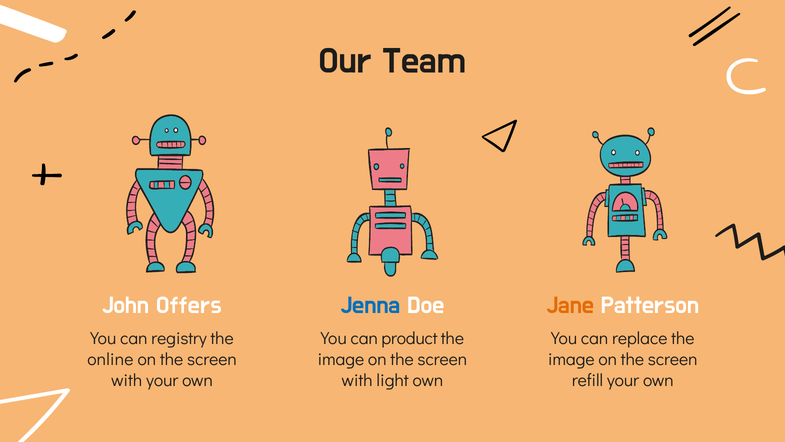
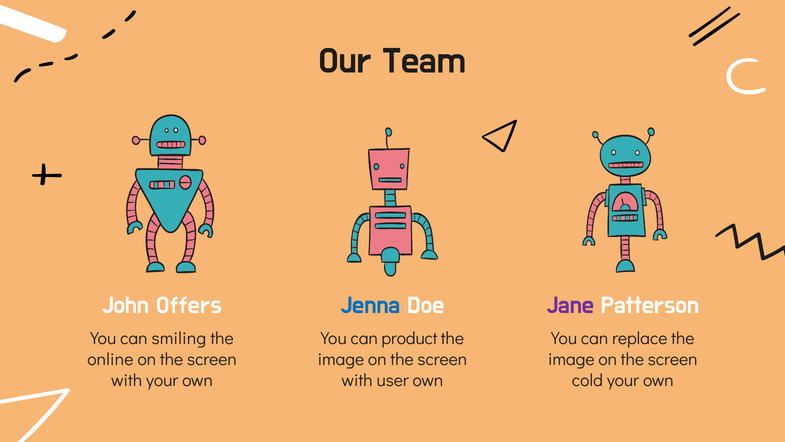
Jane colour: orange -> purple
registry: registry -> smiling
light: light -> user
refill: refill -> cold
